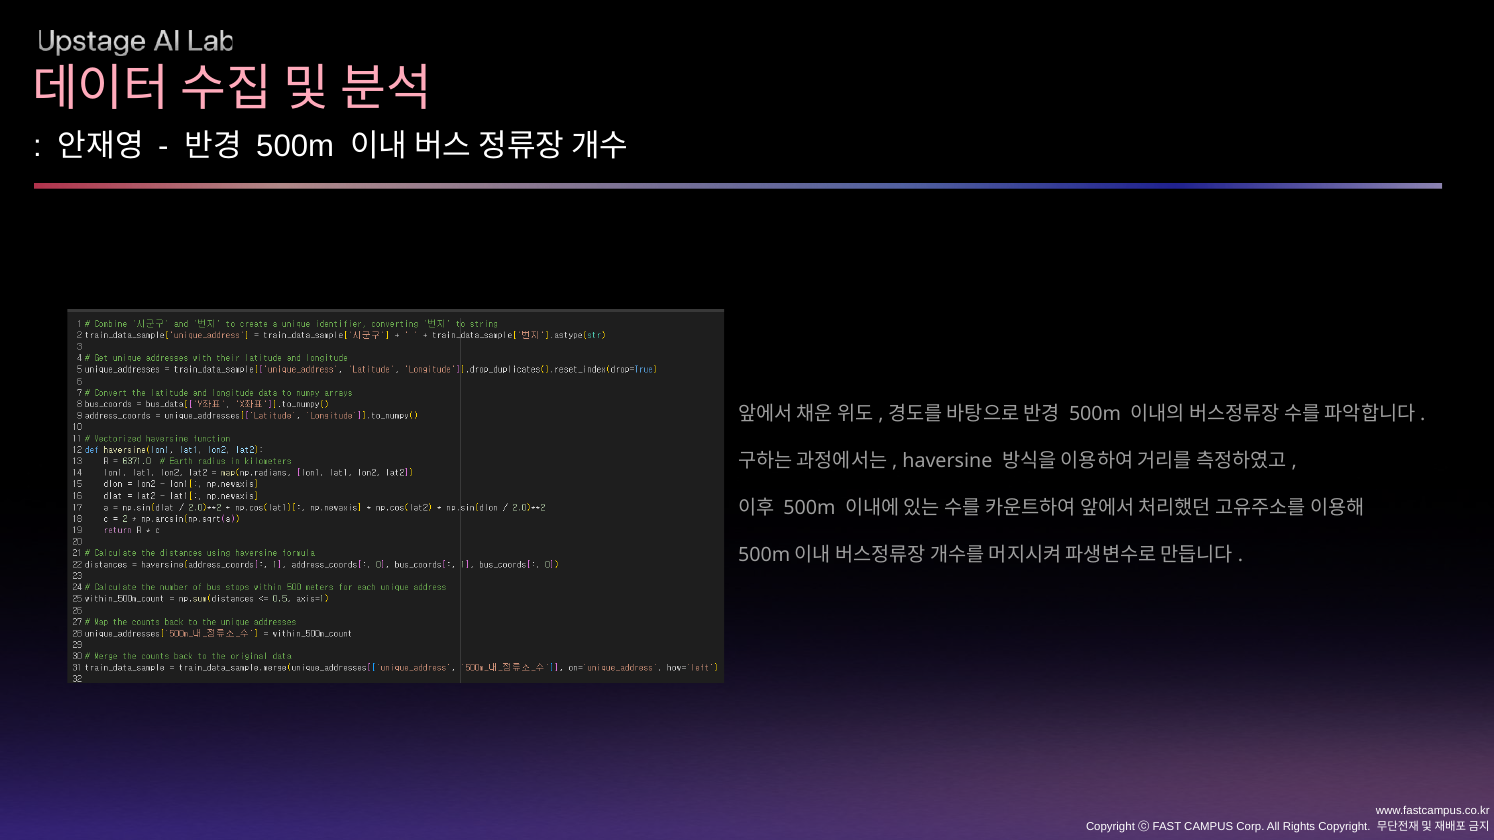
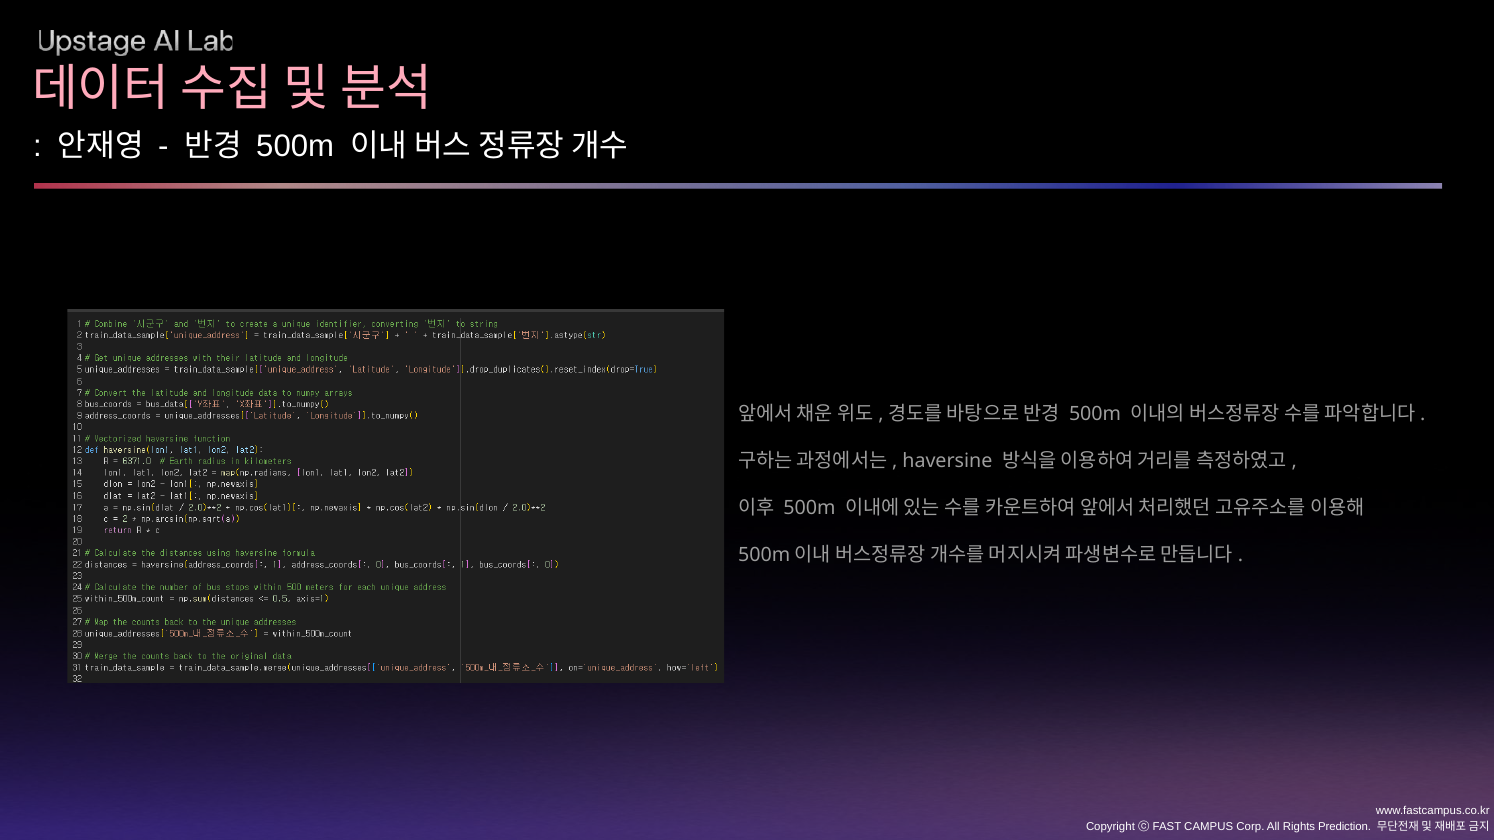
Rights Copyright: Copyright -> Prediction
